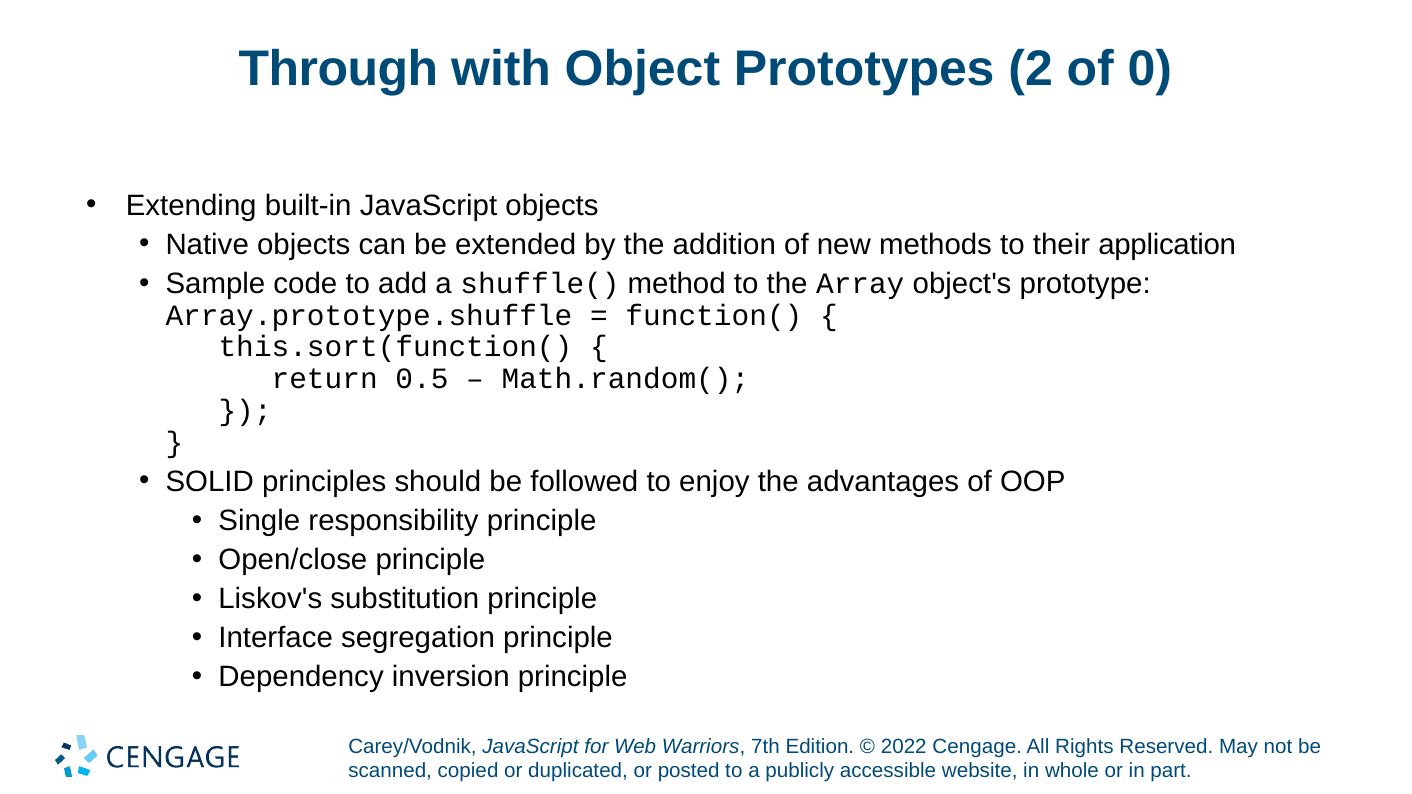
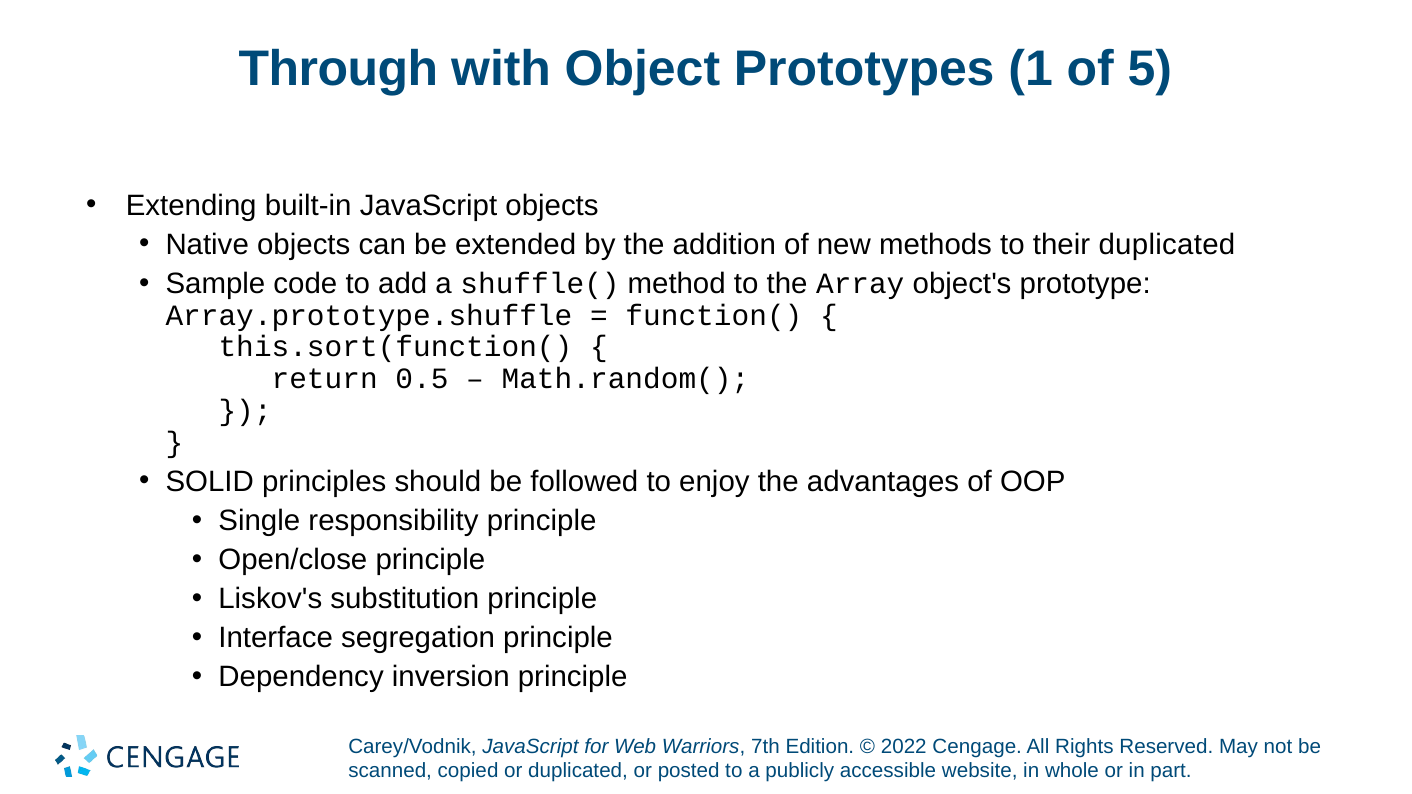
2: 2 -> 1
0: 0 -> 5
their application: application -> duplicated
